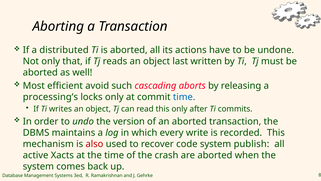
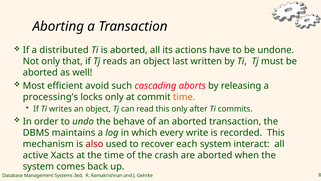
time at (184, 97) colour: blue -> orange
version: version -> behave
code: code -> each
publish: publish -> interact
